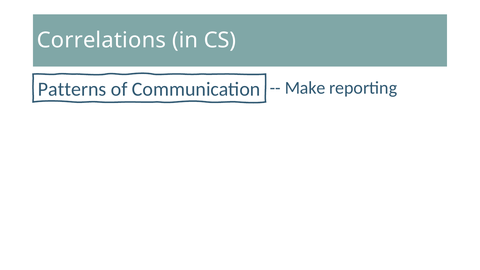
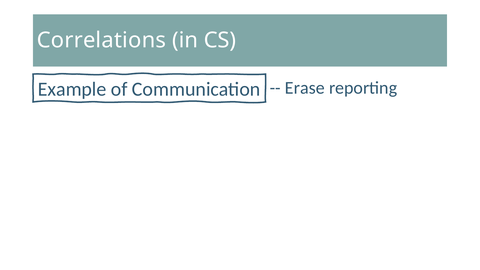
Patterns: Patterns -> Example
Make: Make -> Erase
